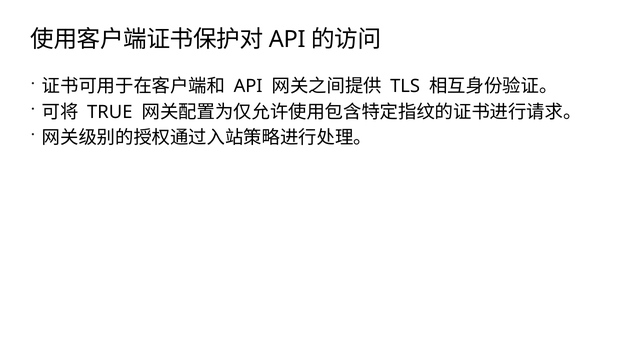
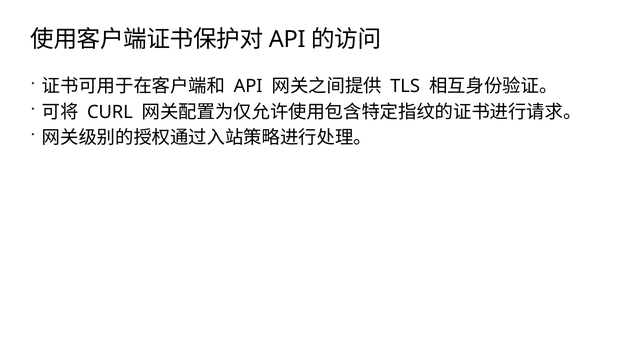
TRUE: TRUE -> CURL
